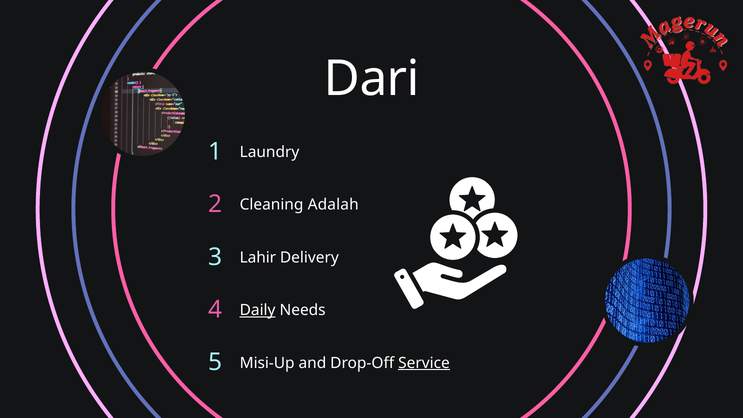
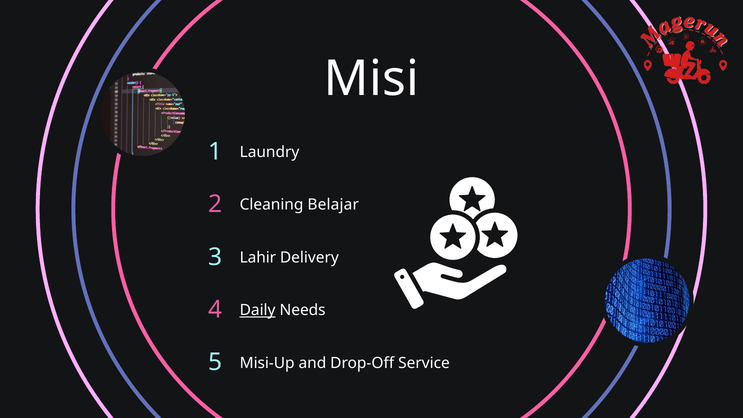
Dari: Dari -> Misi
Adalah: Adalah -> Belajar
Service underline: present -> none
